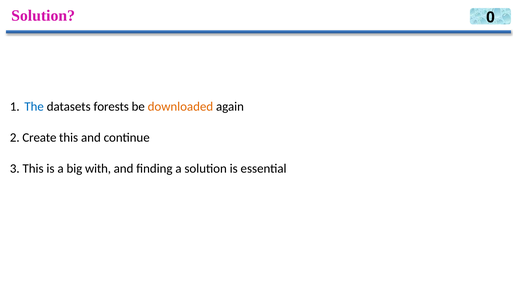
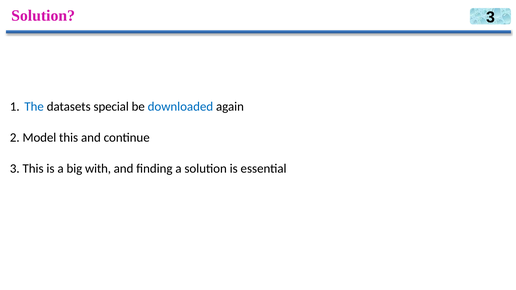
Solution 0: 0 -> 3
forests: forests -> special
downloaded colour: orange -> blue
Create: Create -> Model
